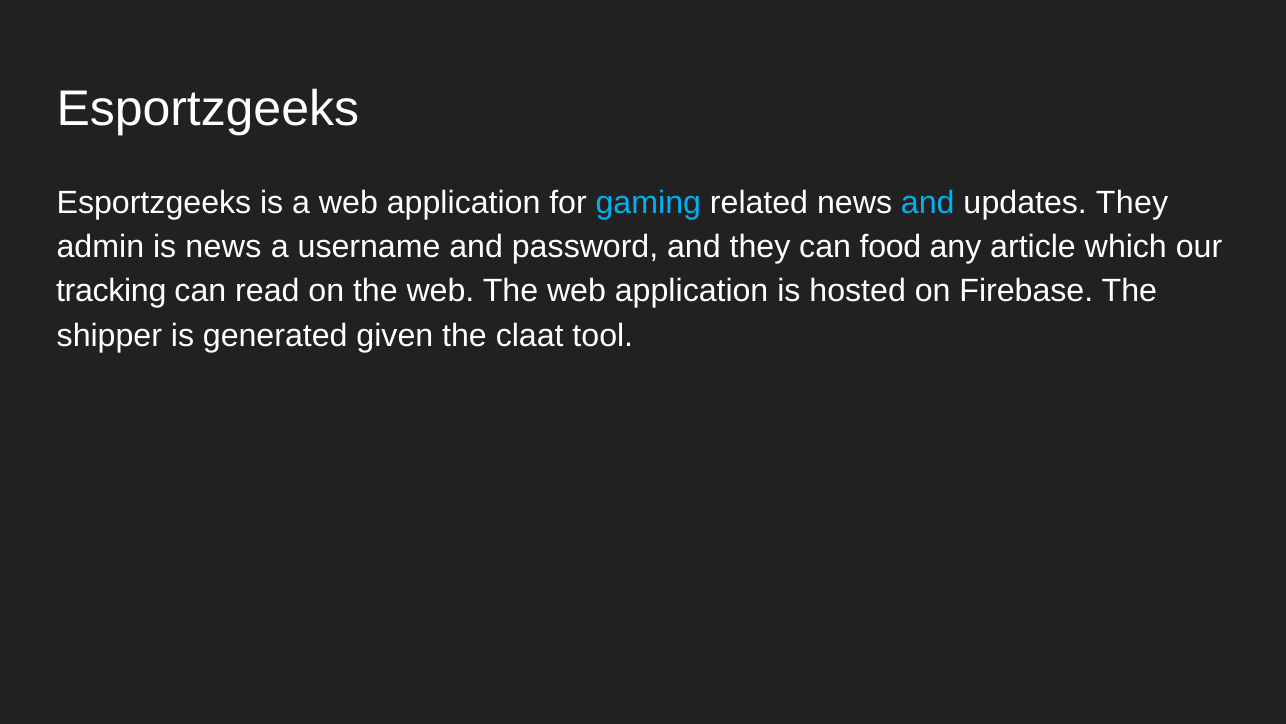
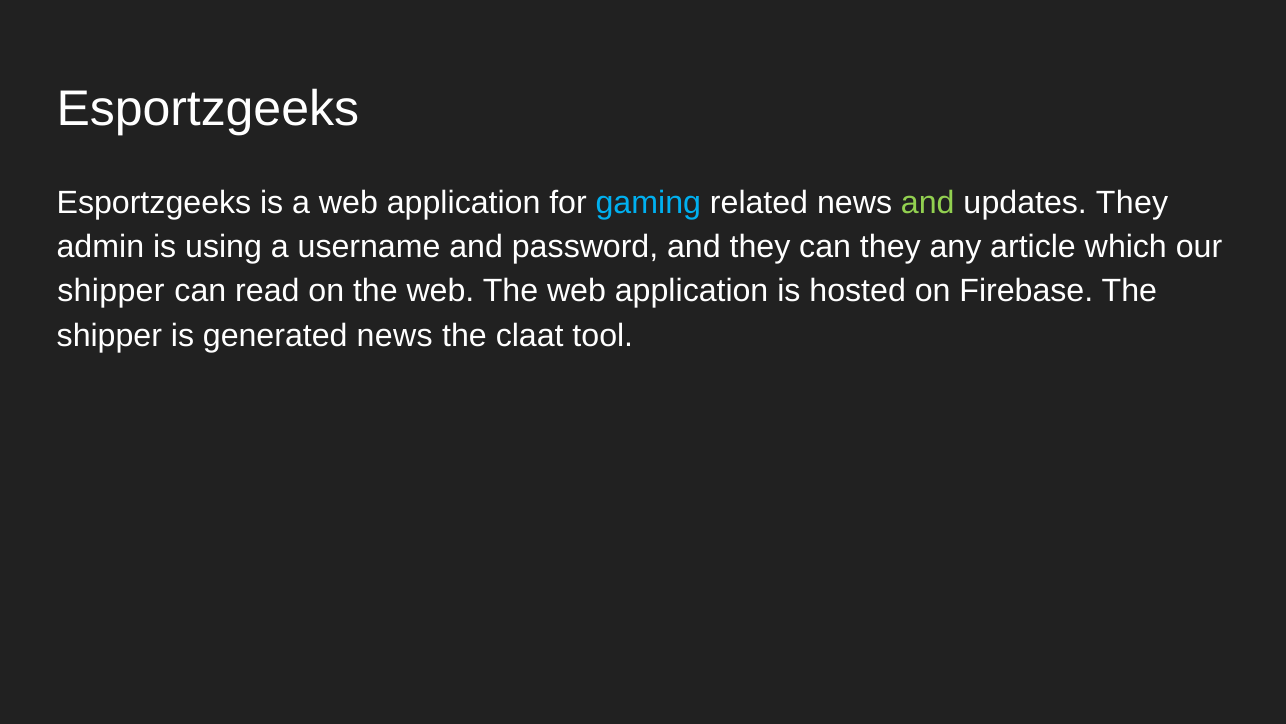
and at (928, 202) colour: light blue -> light green
is news: news -> using
can food: food -> they
tracking at (111, 291): tracking -> shipper
generated given: given -> news
